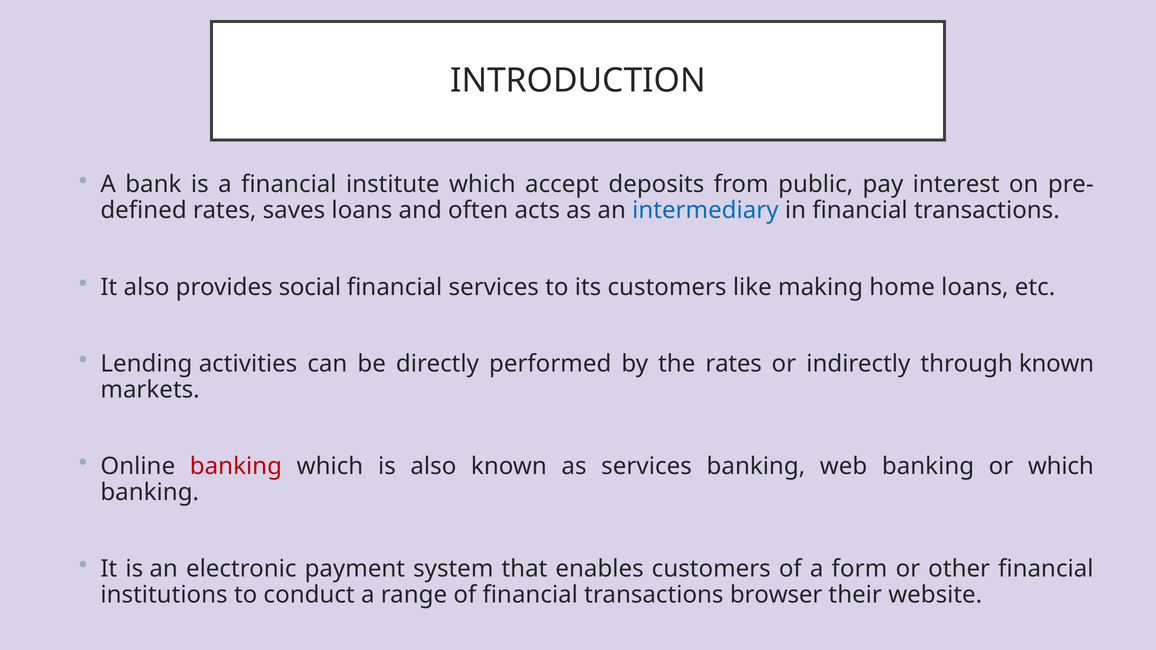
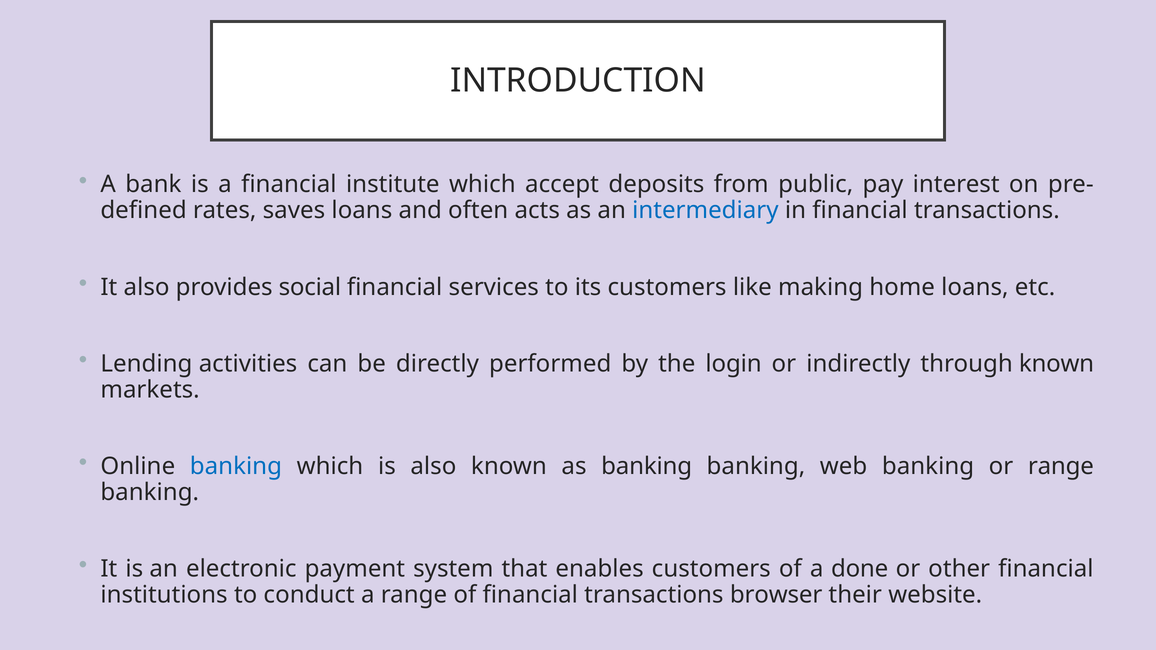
the rates: rates -> login
banking at (236, 466) colour: red -> blue
as services: services -> banking
or which: which -> range
form: form -> done
